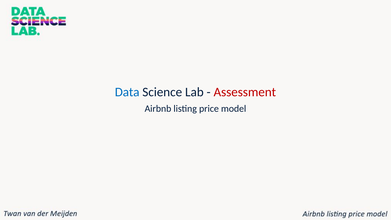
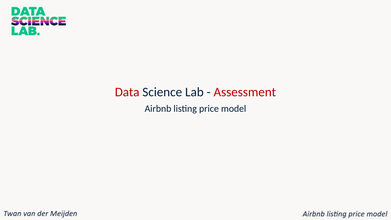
Data colour: blue -> red
